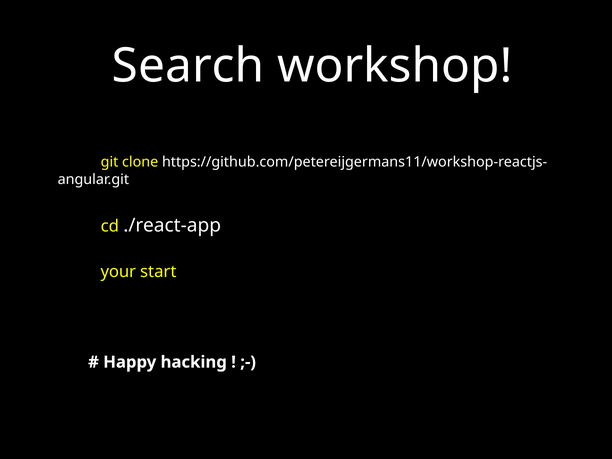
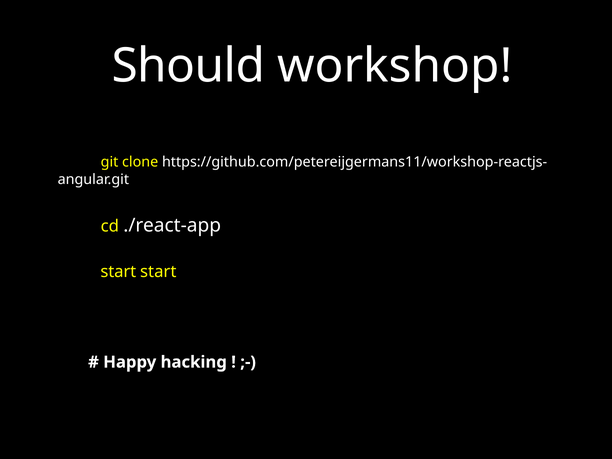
Search: Search -> Should
your at (118, 272): your -> start
